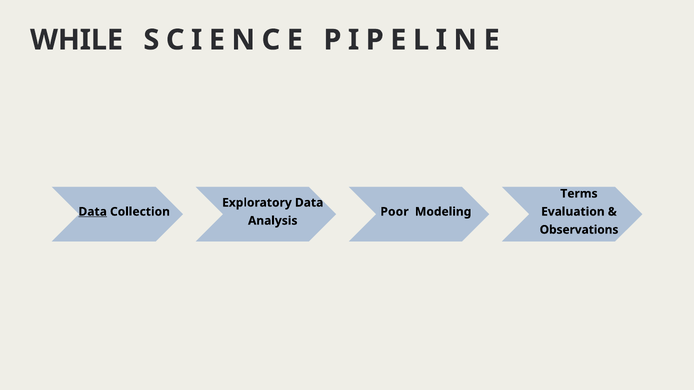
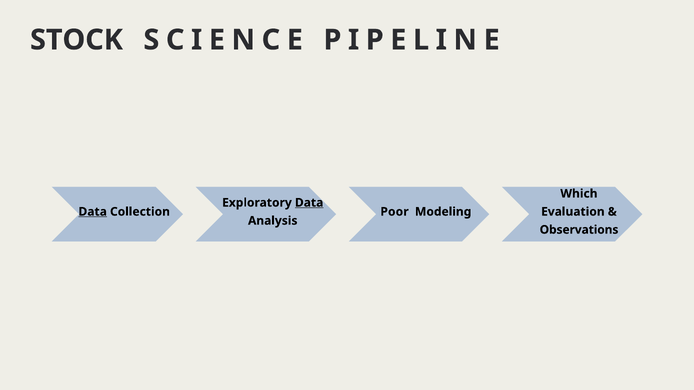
WHILE: WHILE -> STOCK
Terms: Terms -> Which
Data at (309, 203) underline: none -> present
